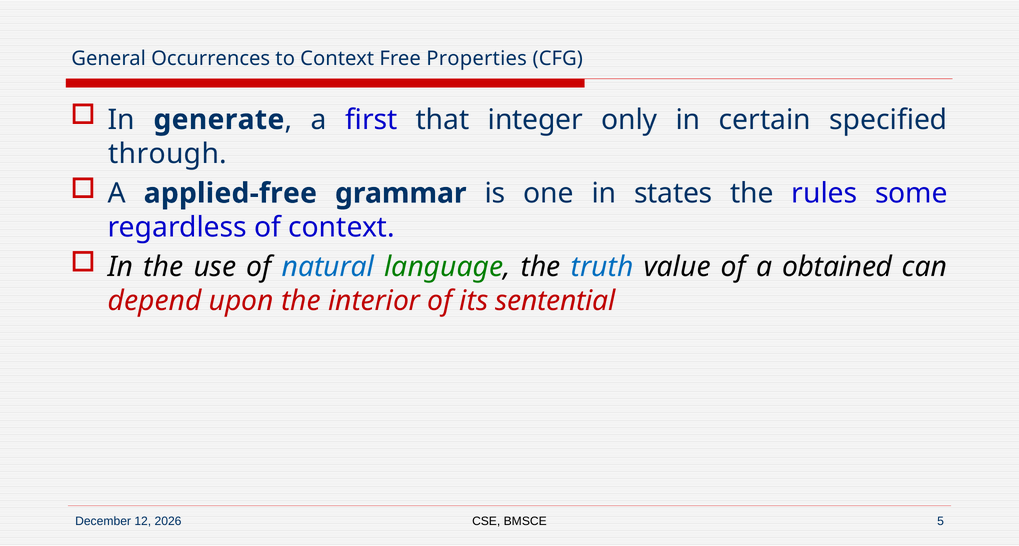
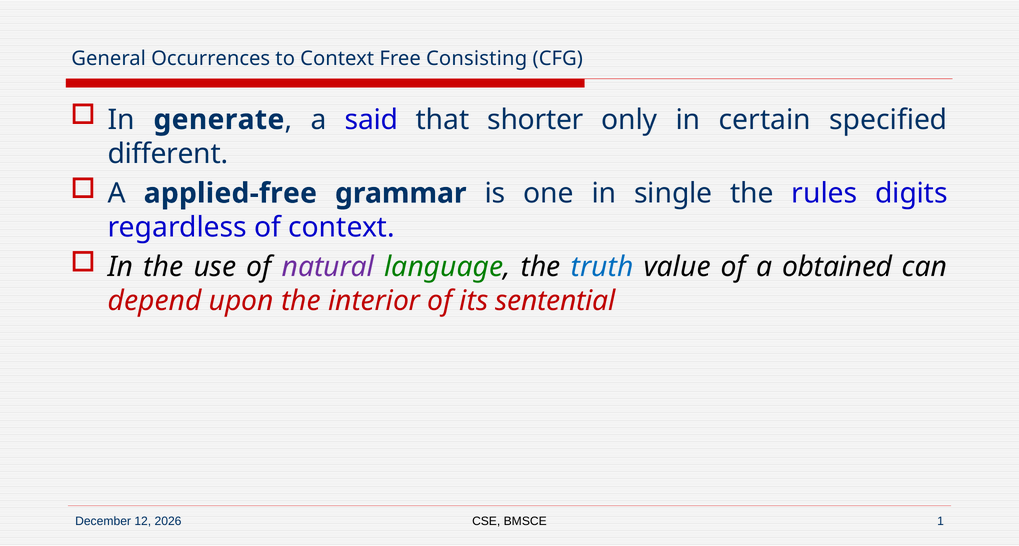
Properties: Properties -> Consisting
first: first -> said
integer: integer -> shorter
through: through -> different
states: states -> single
some: some -> digits
natural colour: blue -> purple
5: 5 -> 1
